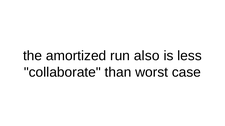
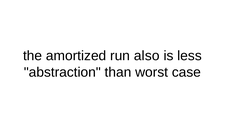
collaborate: collaborate -> abstraction
